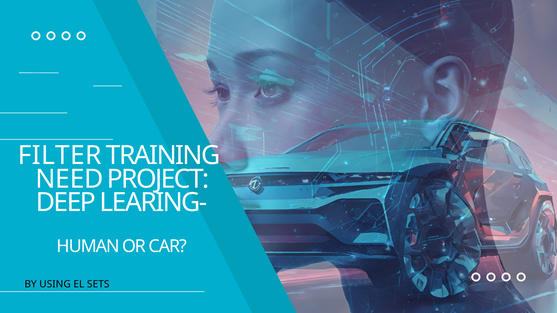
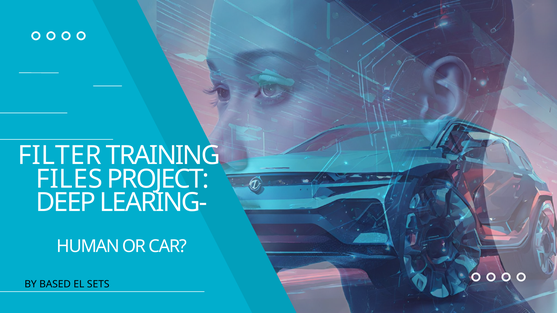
NEED: NEED -> FILES
USING: USING -> BASED
